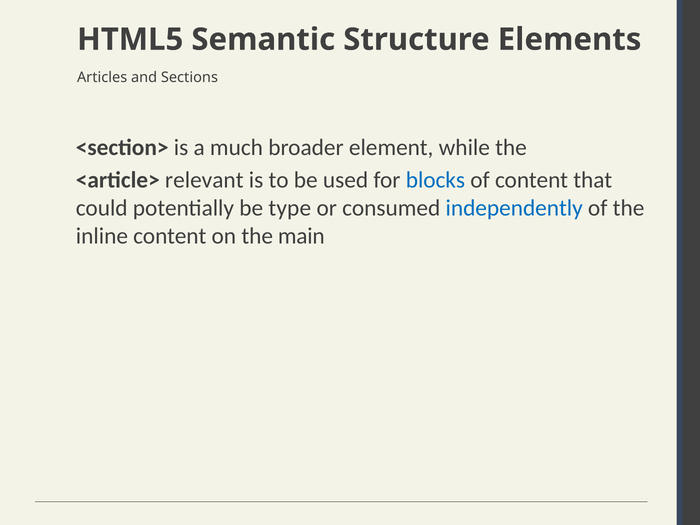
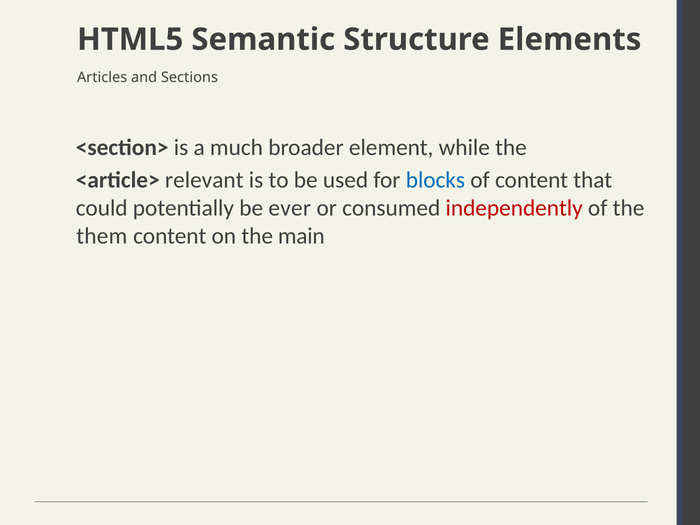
type: type -> ever
independently colour: blue -> red
inline: inline -> them
